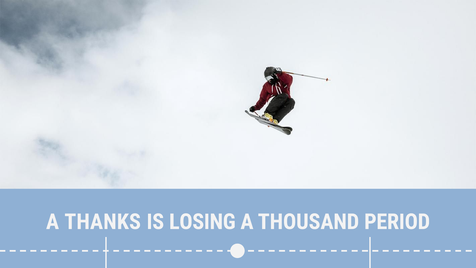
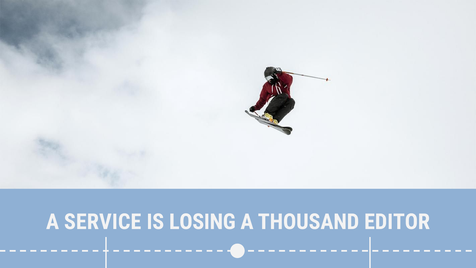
THANKS: THANKS -> SERVICE
PERIOD: PERIOD -> EDITOR
